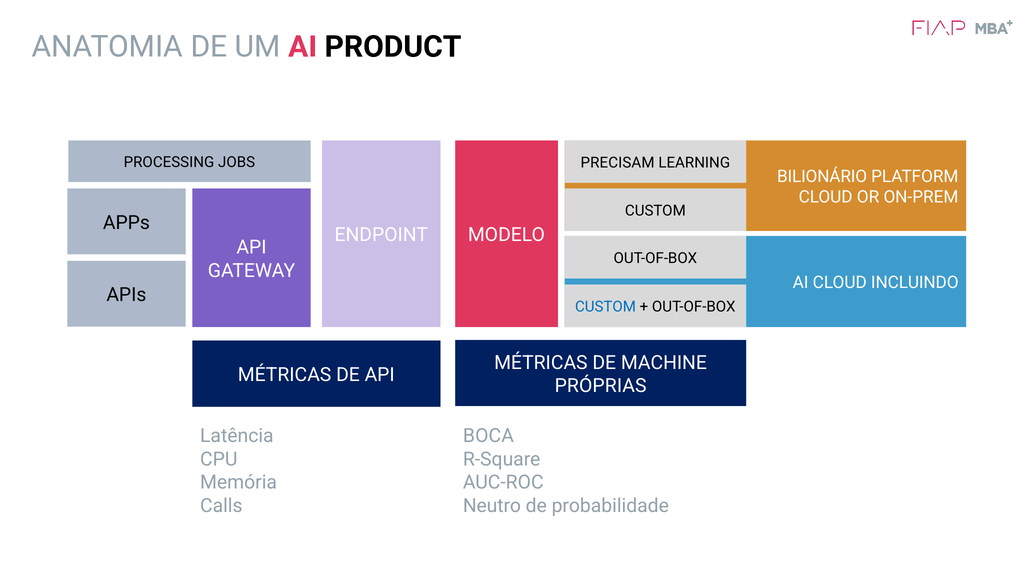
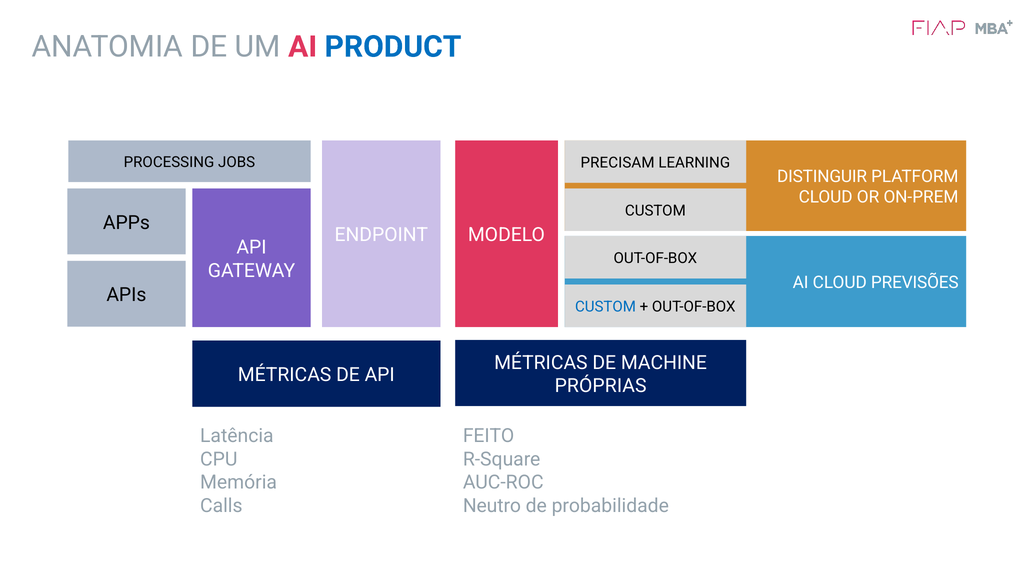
PRODUCT colour: black -> blue
BILIONÁRIO: BILIONÁRIO -> DISTINGUIR
INCLUINDO: INCLUINDO -> PREVISÕES
BOCA: BOCA -> FEITO
